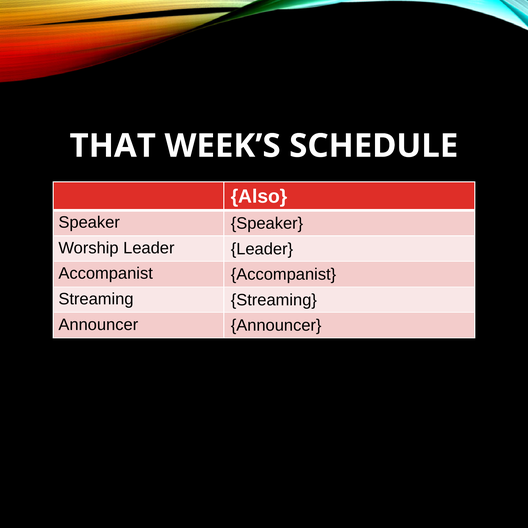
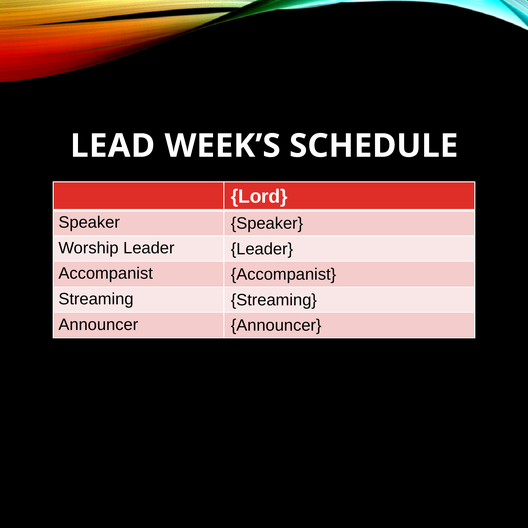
THAT: THAT -> LEAD
Also: Also -> Lord
